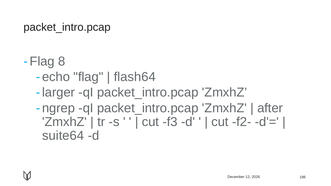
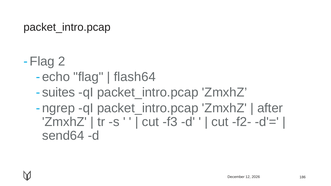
8: 8 -> 2
larger: larger -> suites
suite64: suite64 -> send64
